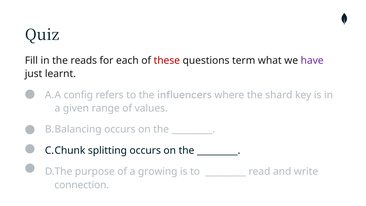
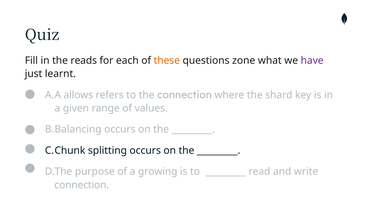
these colour: red -> orange
term: term -> zone
config: config -> allows
the influencers: influencers -> connection
